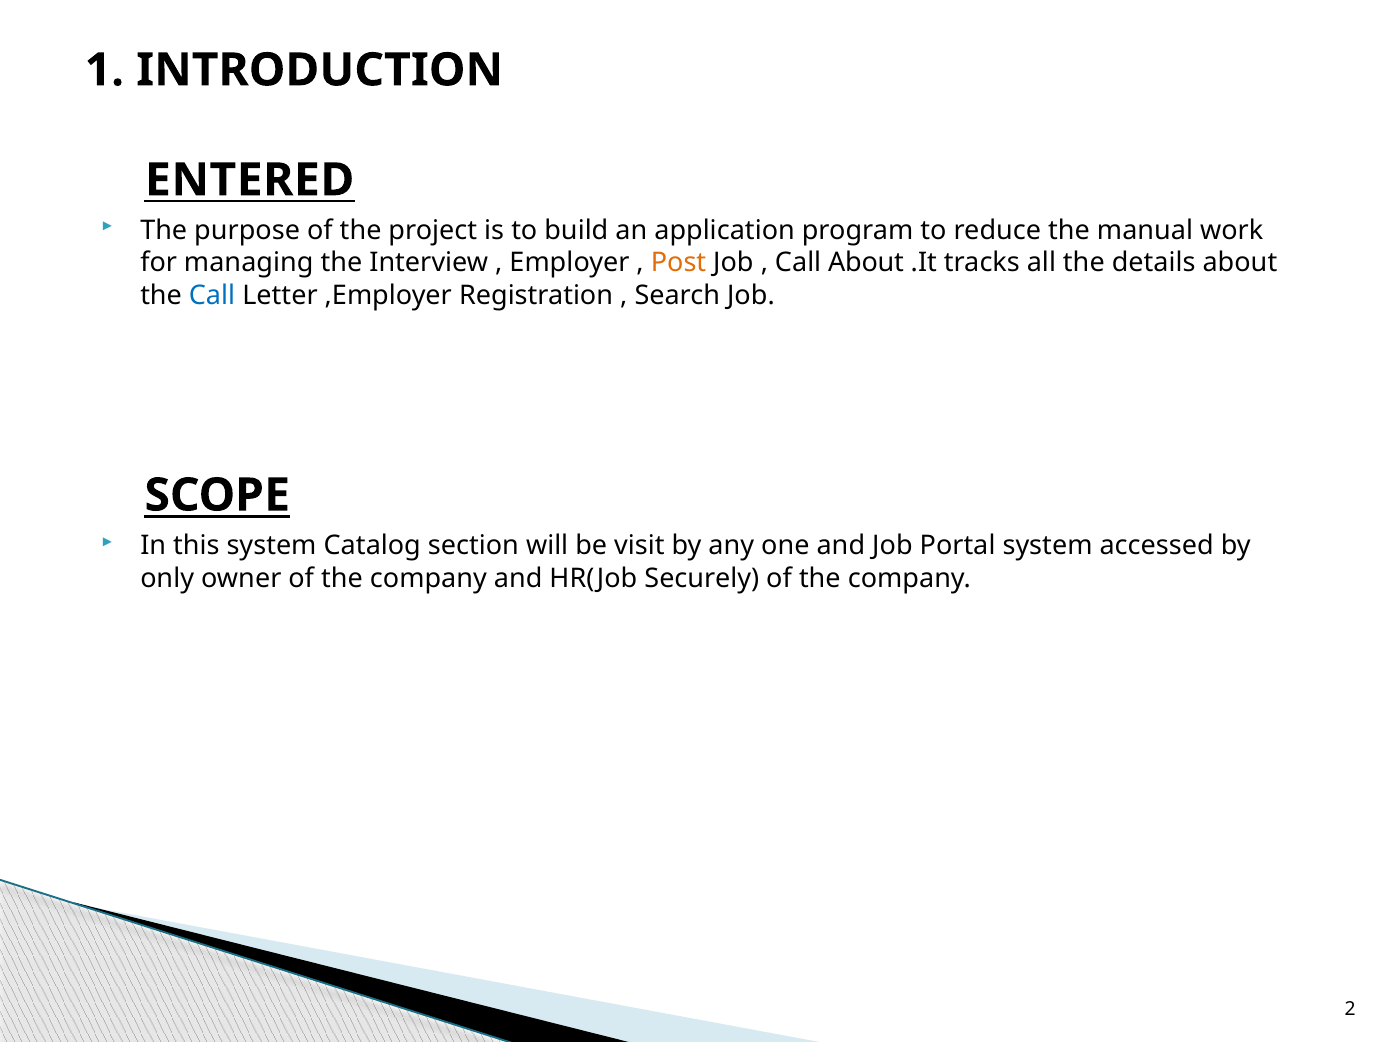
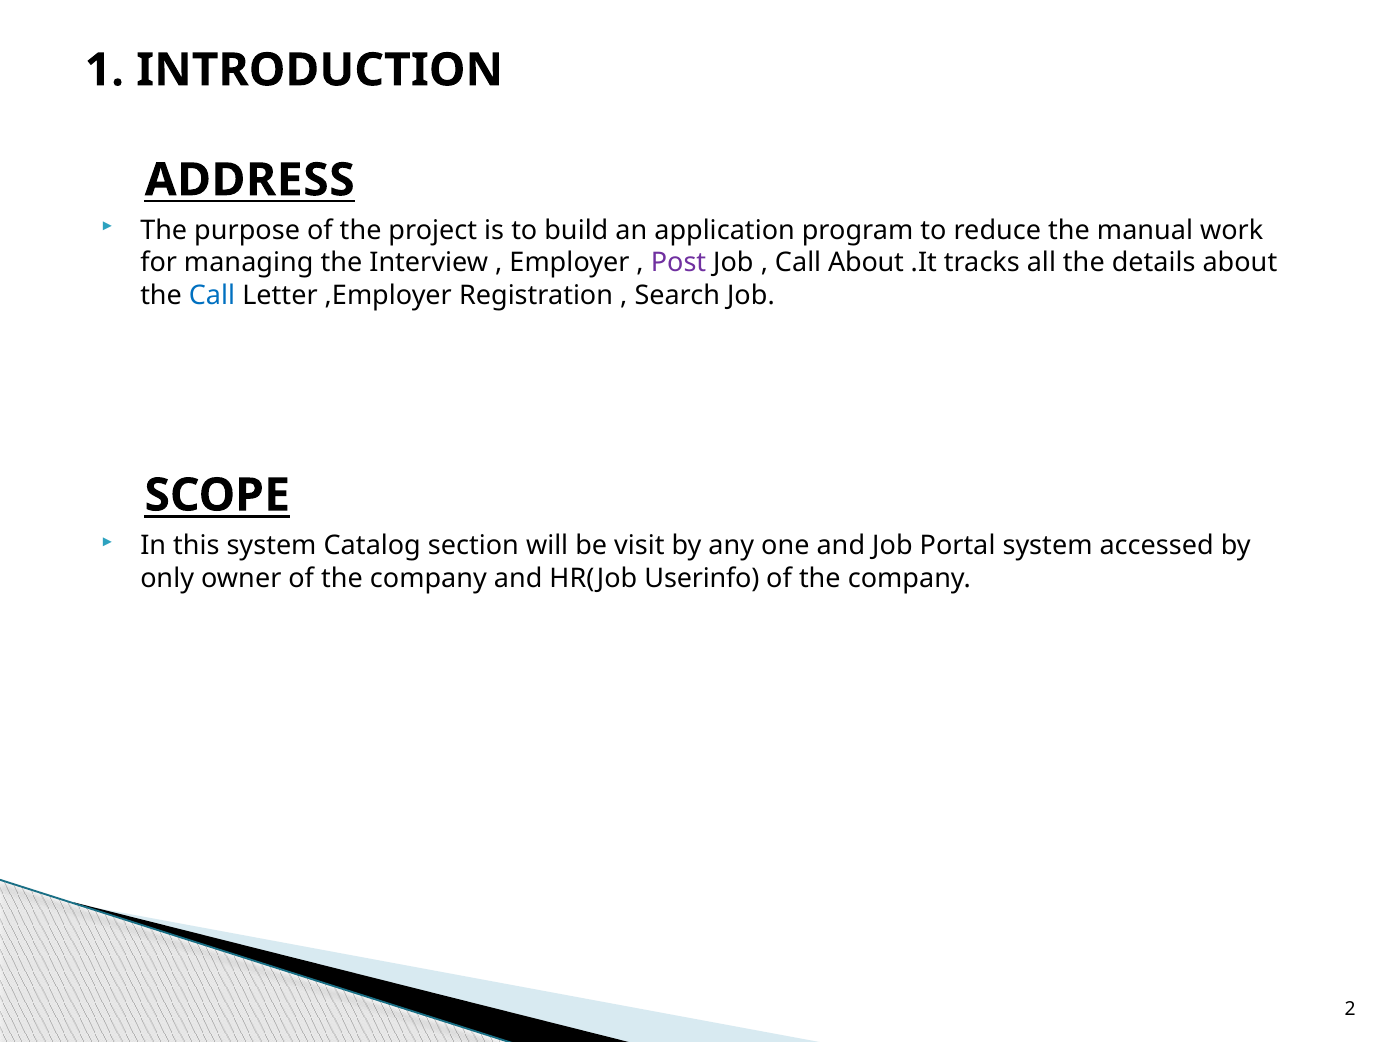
ENTERED: ENTERED -> ADDRESS
Post colour: orange -> purple
Securely: Securely -> Userinfo
